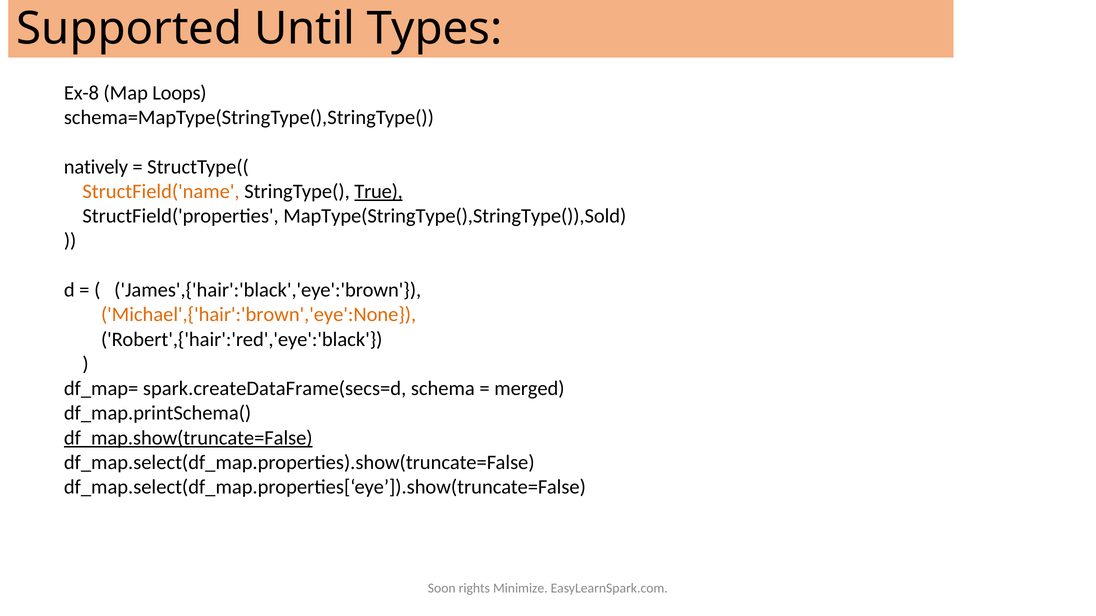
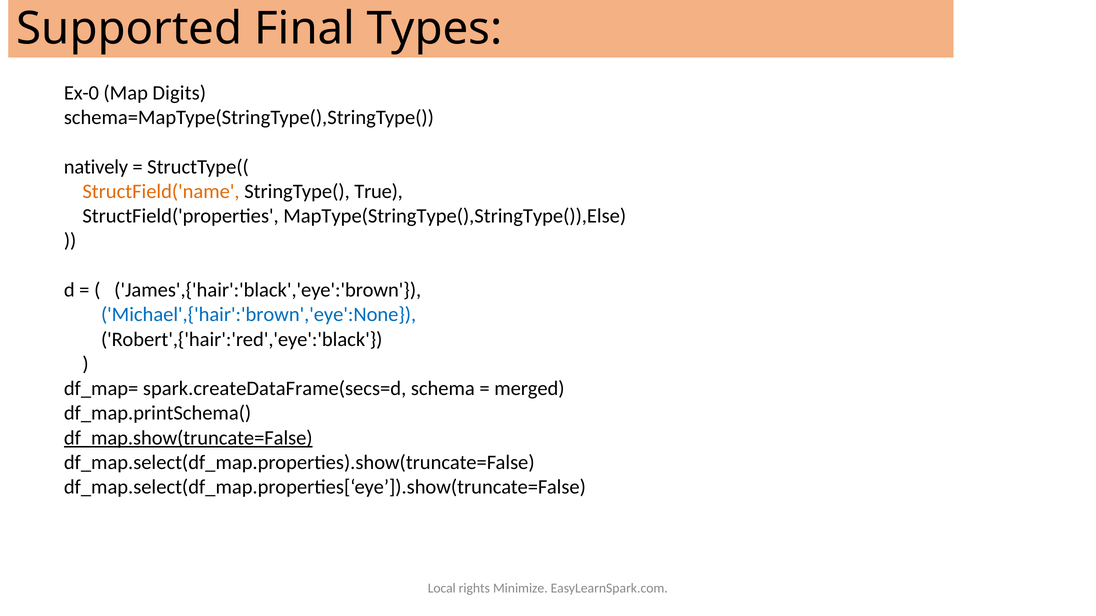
Until: Until -> Final
Ex-8: Ex-8 -> Ex-0
Loops: Loops -> Digits
True underline: present -> none
MapType(StringType(),StringType()),Sold: MapType(StringType(),StringType()),Sold -> MapType(StringType(),StringType()),Else
Michael',{'hair':'brown','eye':None colour: orange -> blue
Soon: Soon -> Local
